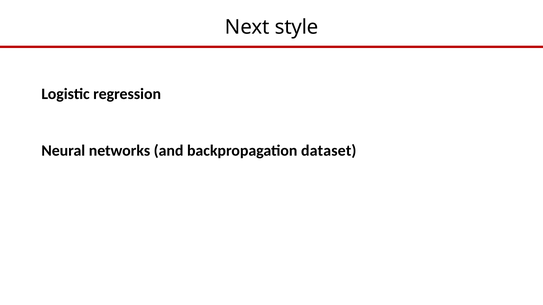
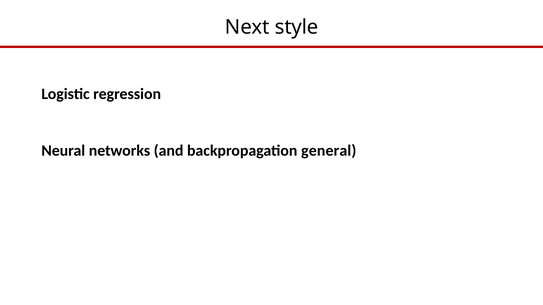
dataset: dataset -> general
